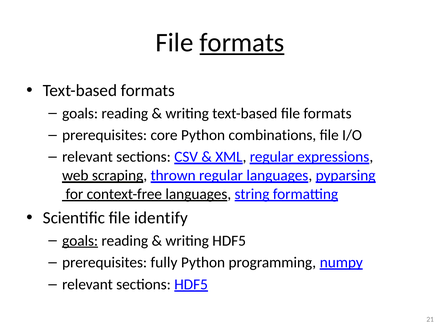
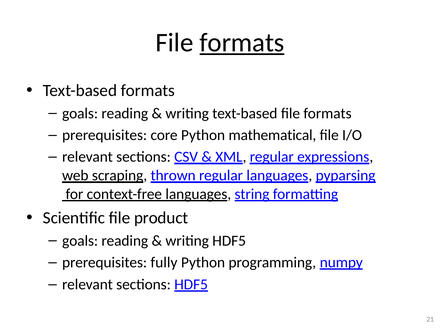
combinations: combinations -> mathematical
identify: identify -> product
goals at (80, 241) underline: present -> none
